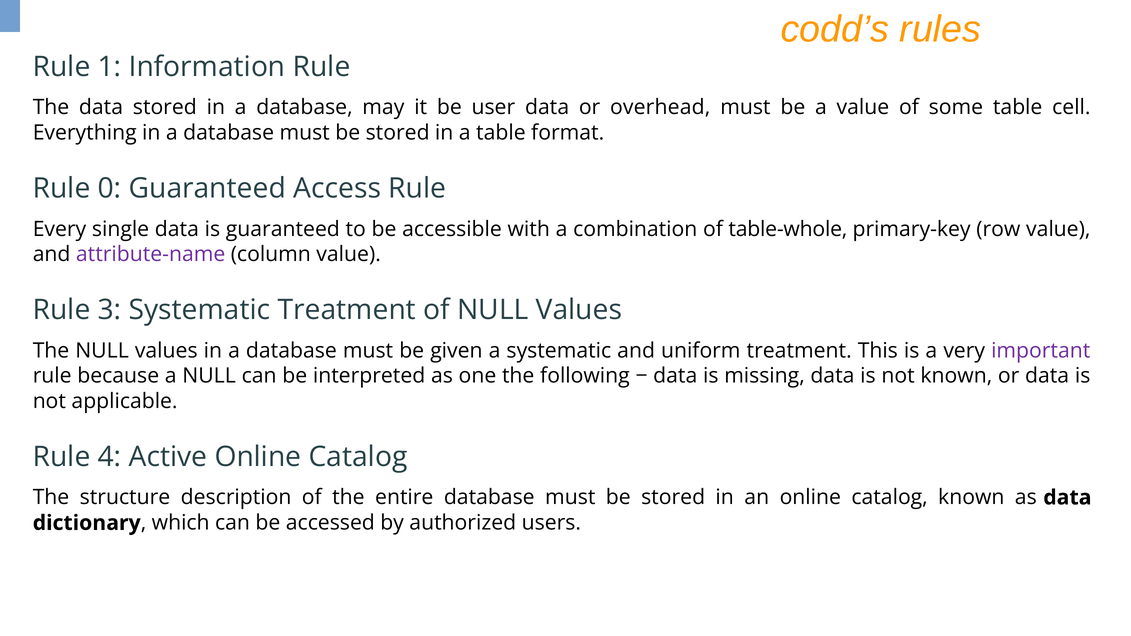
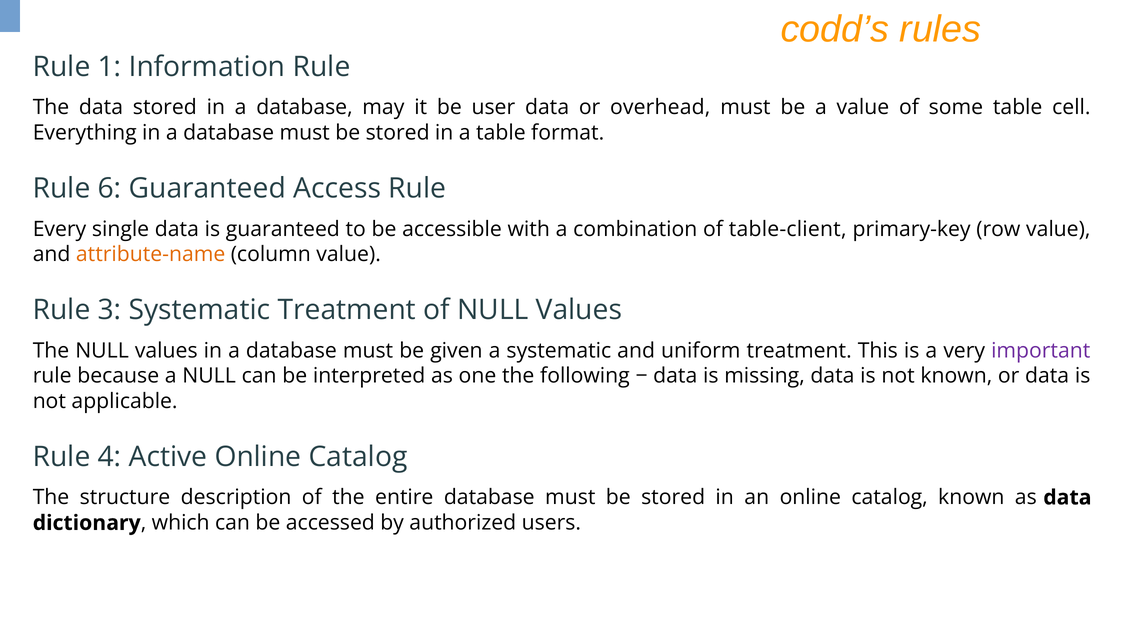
0: 0 -> 6
table-whole: table-whole -> table-client
attribute-name colour: purple -> orange
